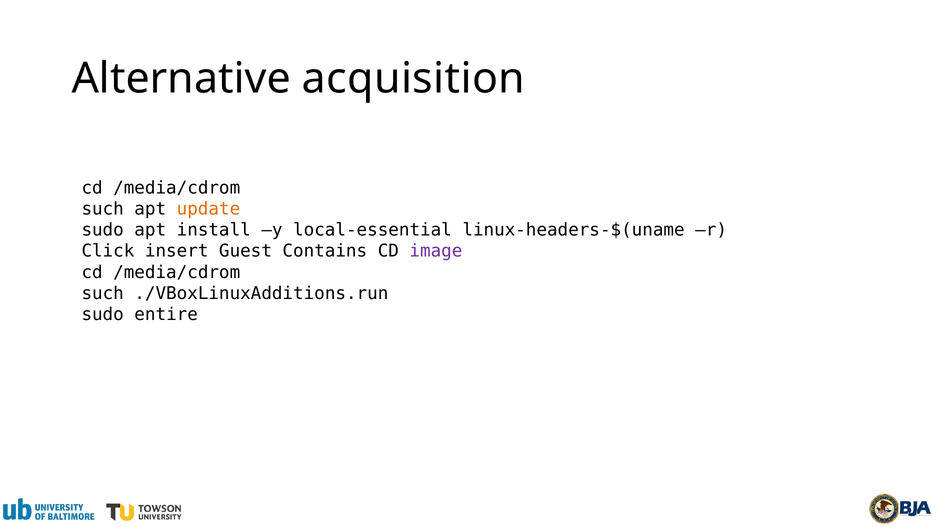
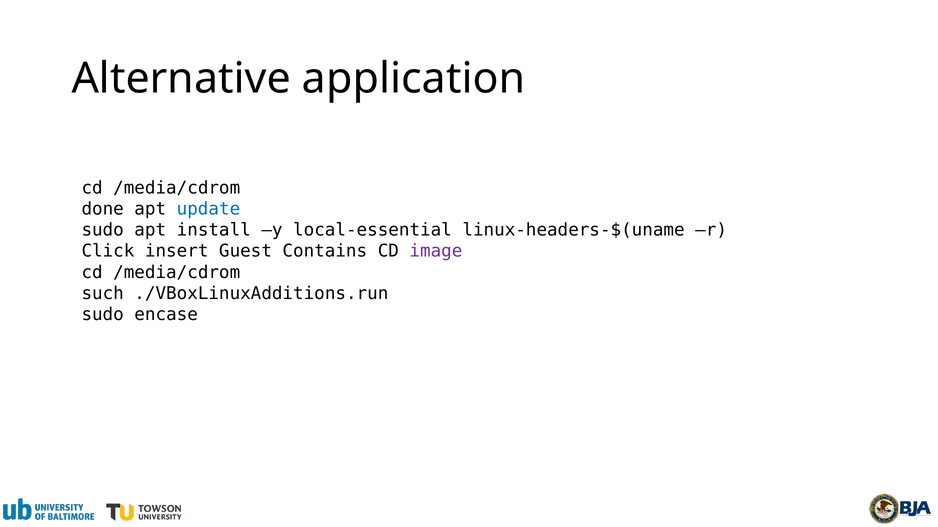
acquisition: acquisition -> application
such at (103, 209): such -> done
update colour: orange -> blue
entire: entire -> encase
